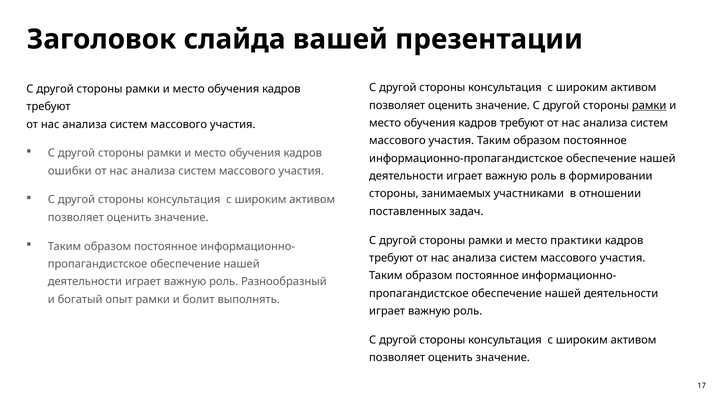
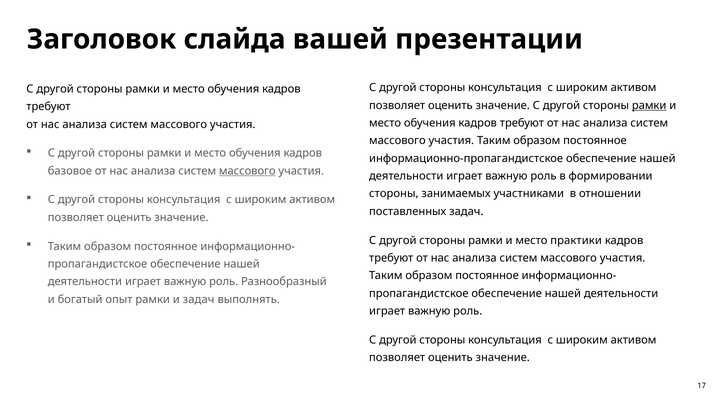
ошибки: ошибки -> базовое
массового at (247, 171) underline: none -> present
и болит: болит -> задач
